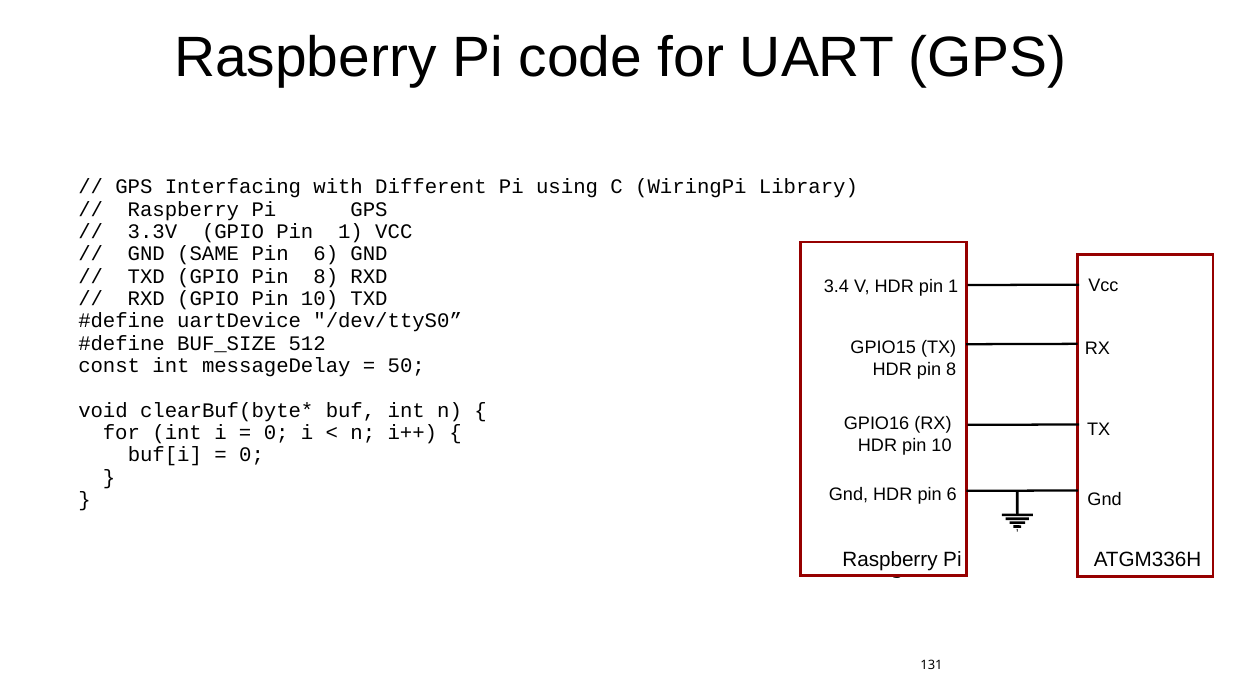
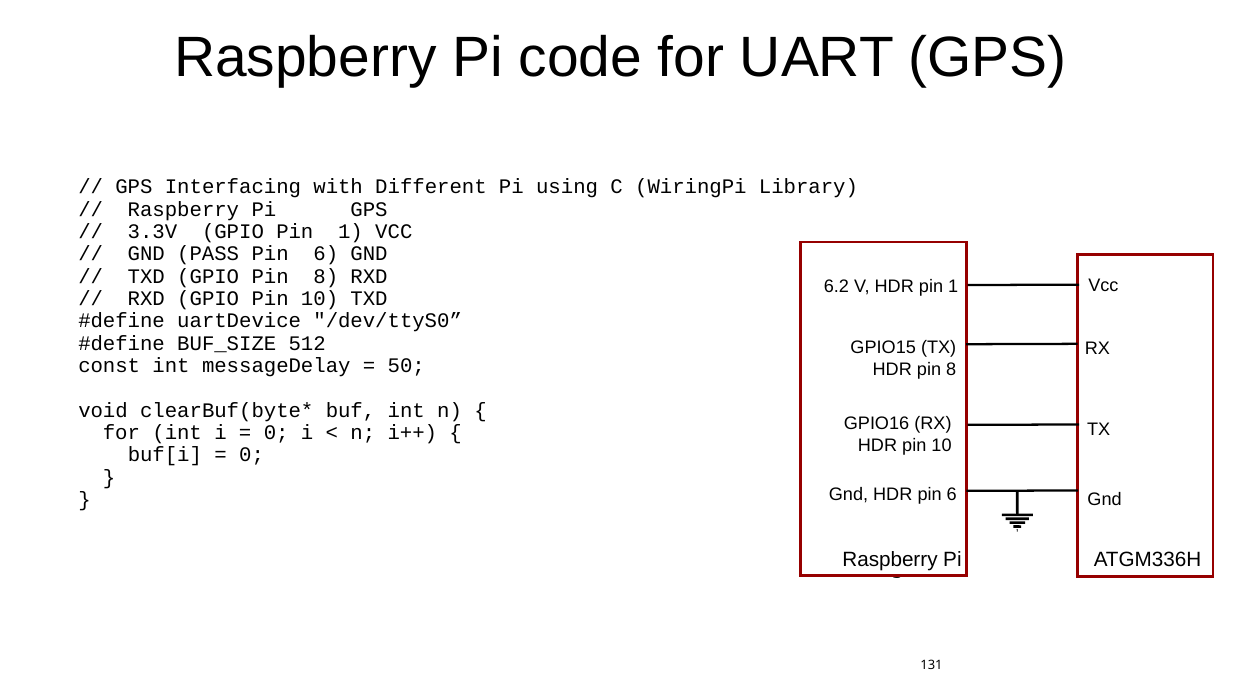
SAME: SAME -> PASS
3.4: 3.4 -> 6.2
